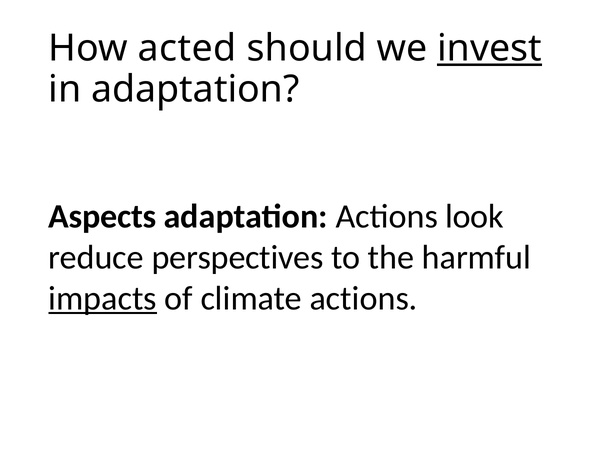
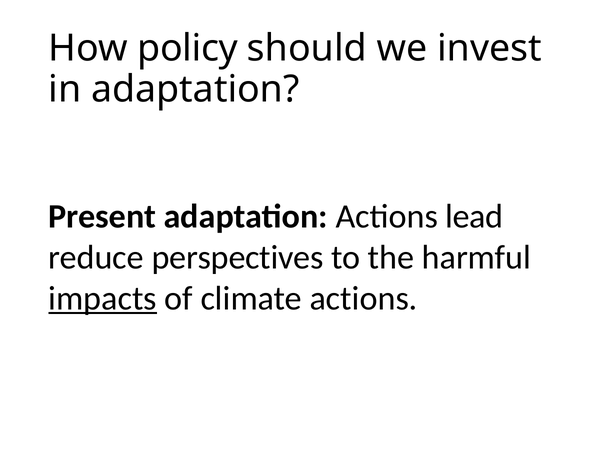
acted: acted -> policy
invest underline: present -> none
Aspects: Aspects -> Present
look: look -> lead
